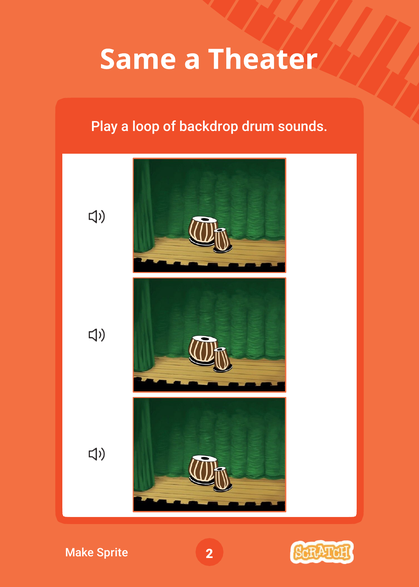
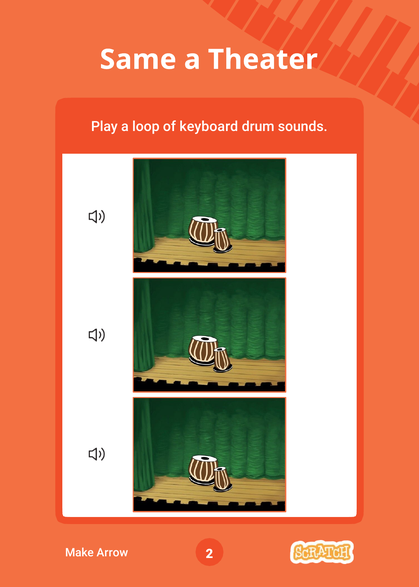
backdrop: backdrop -> keyboard
Sprite: Sprite -> Arrow
